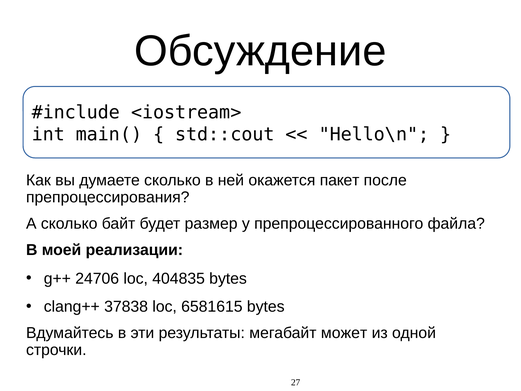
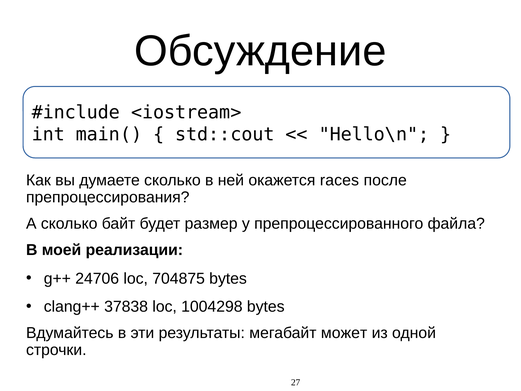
пакет: пакет -> races
404835: 404835 -> 704875
6581615: 6581615 -> 1004298
